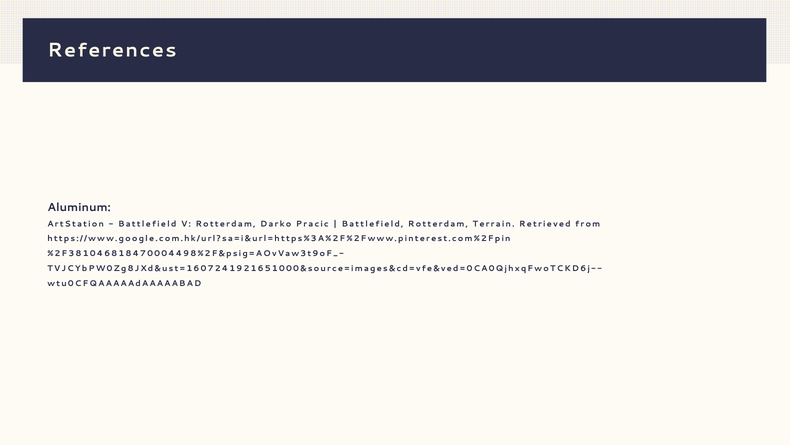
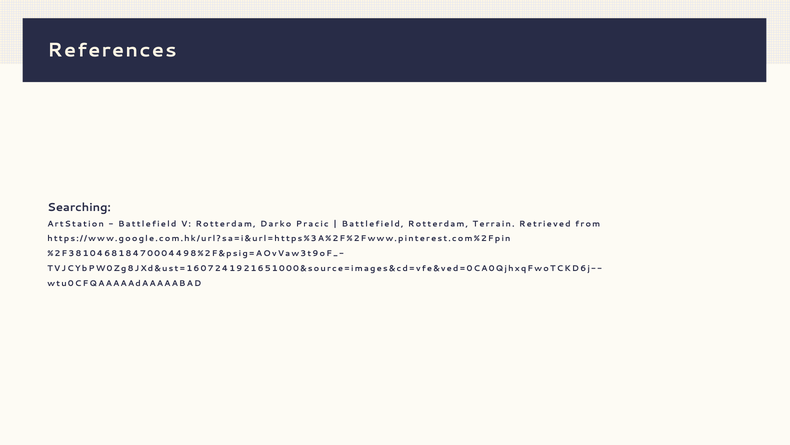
Aluminum: Aluminum -> Searching
